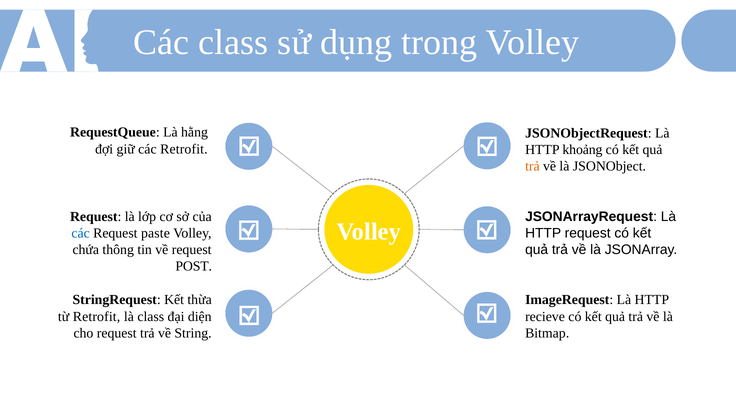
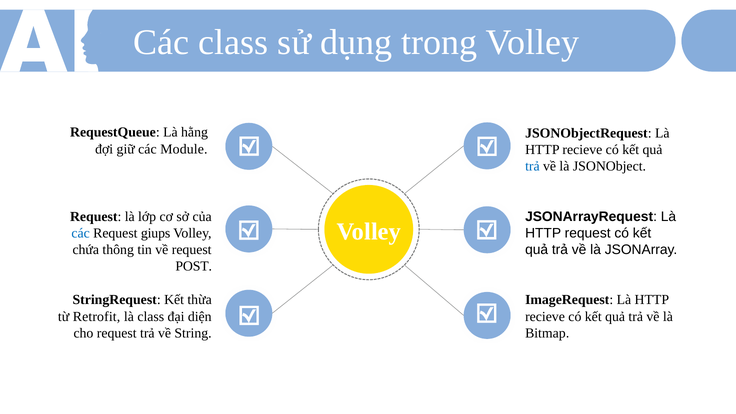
các Retrofit: Retrofit -> Module
khoảng at (582, 150): khoảng -> recieve
trả at (532, 166) colour: orange -> blue
paste: paste -> giups
